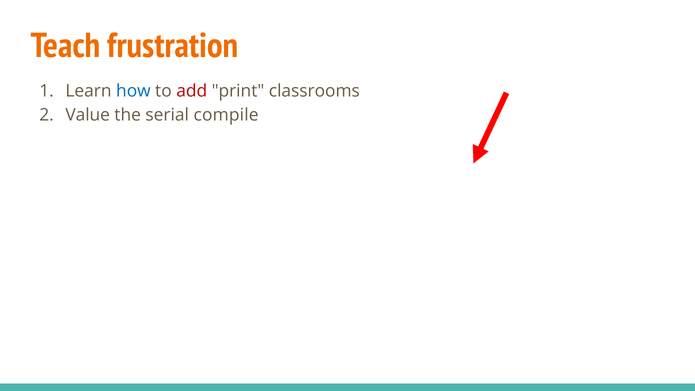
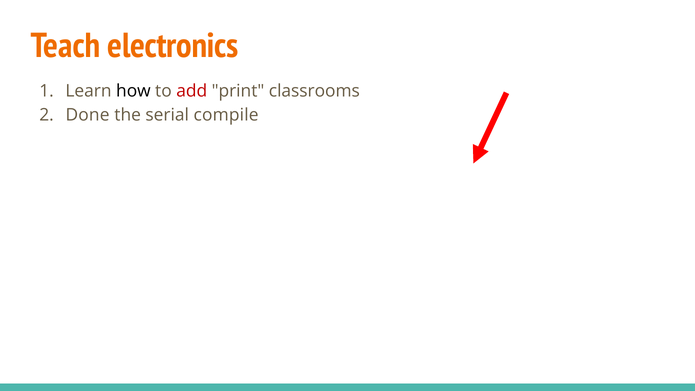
frustration: frustration -> electronics
how colour: blue -> black
Value: Value -> Done
